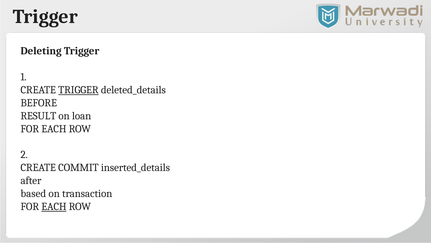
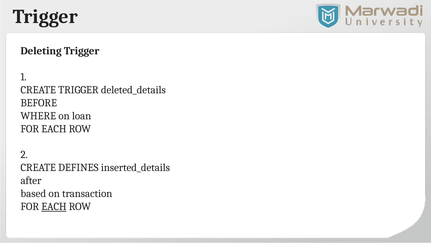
TRIGGER at (78, 90) underline: present -> none
RESULT: RESULT -> WHERE
COMMIT: COMMIT -> DEFINES
